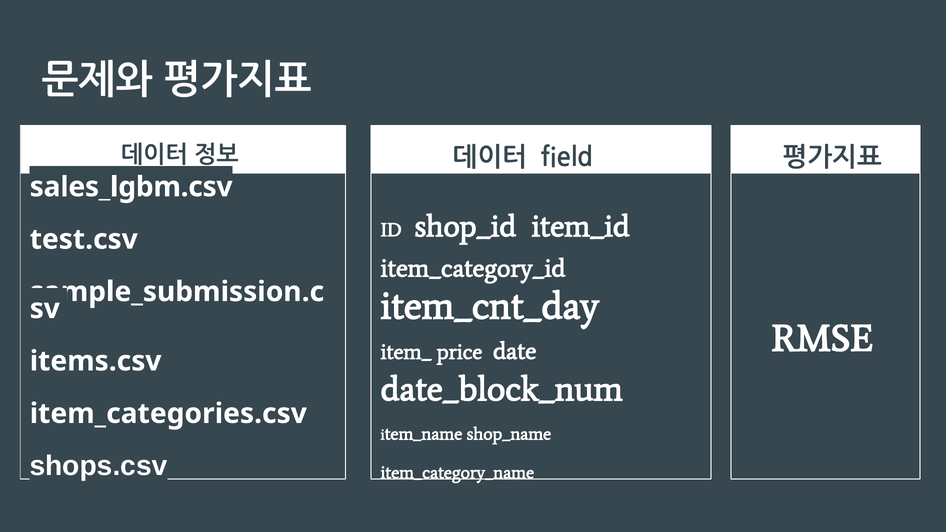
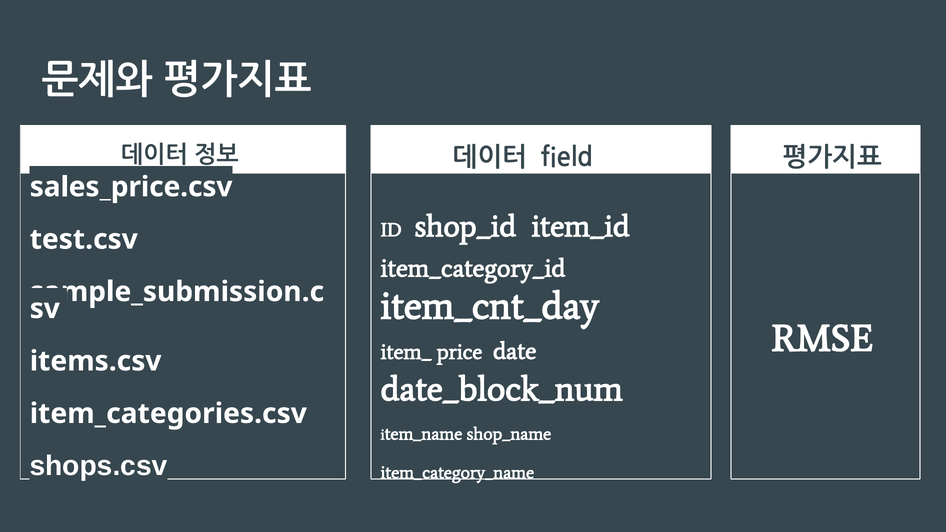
sales_lgbm.csv: sales_lgbm.csv -> sales_price.csv
